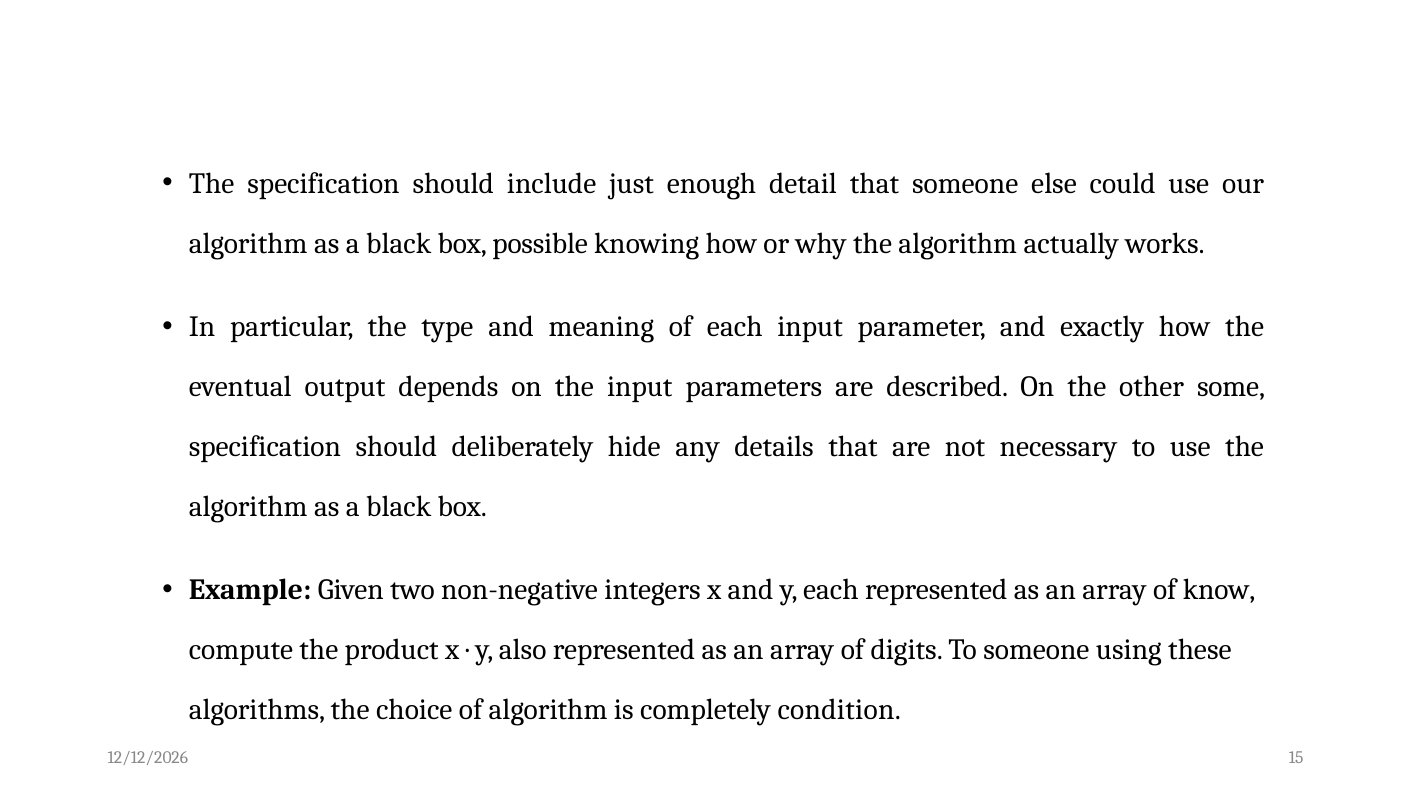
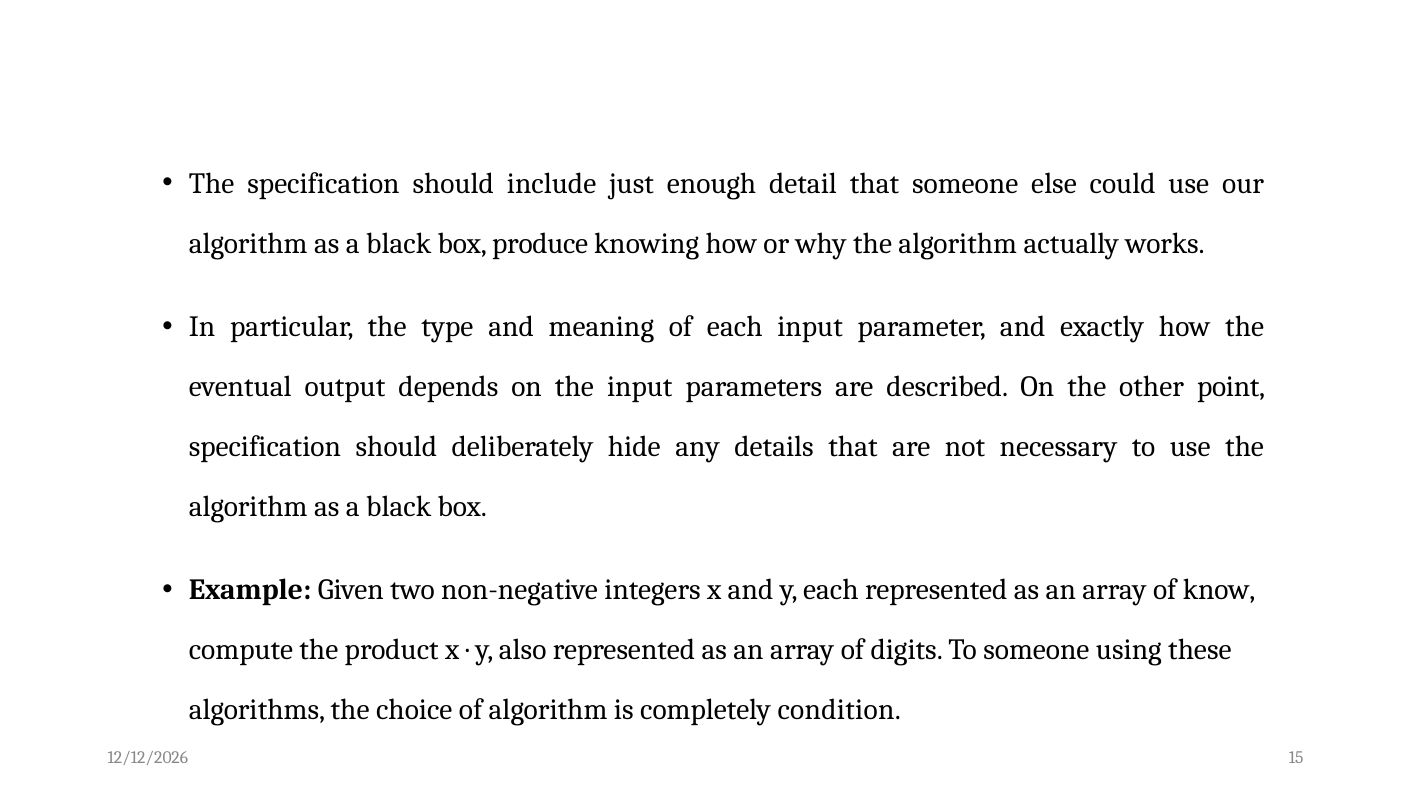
possible: possible -> produce
some: some -> point
